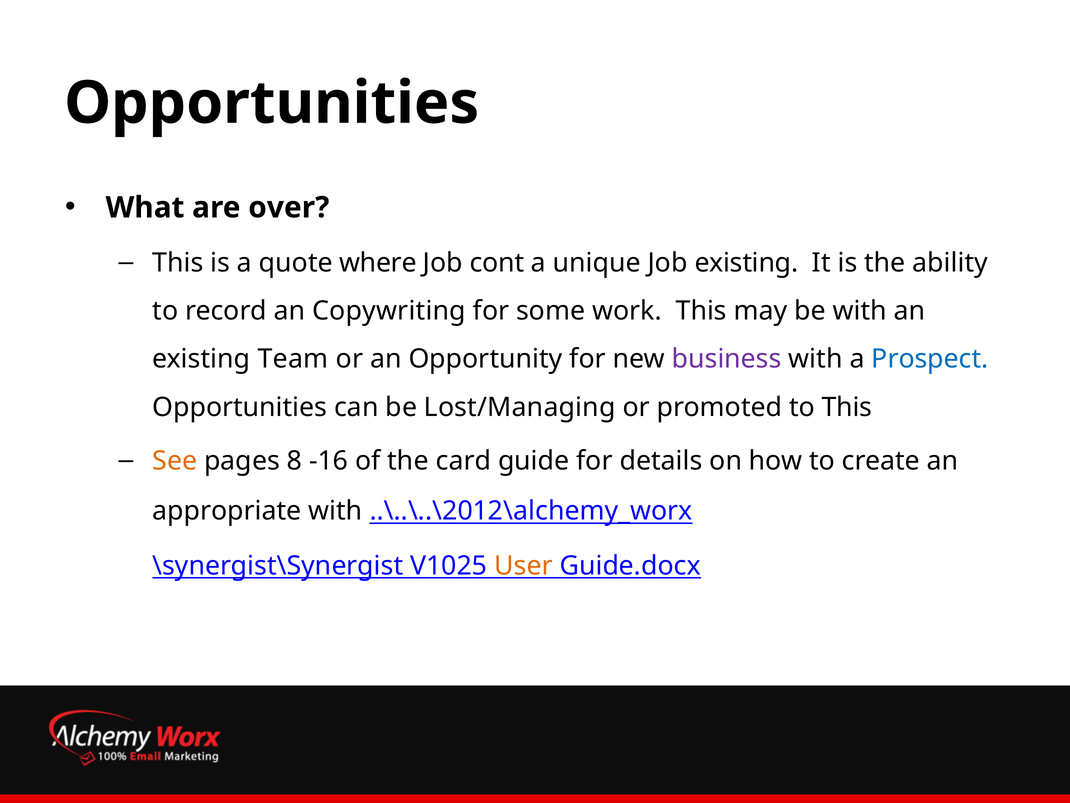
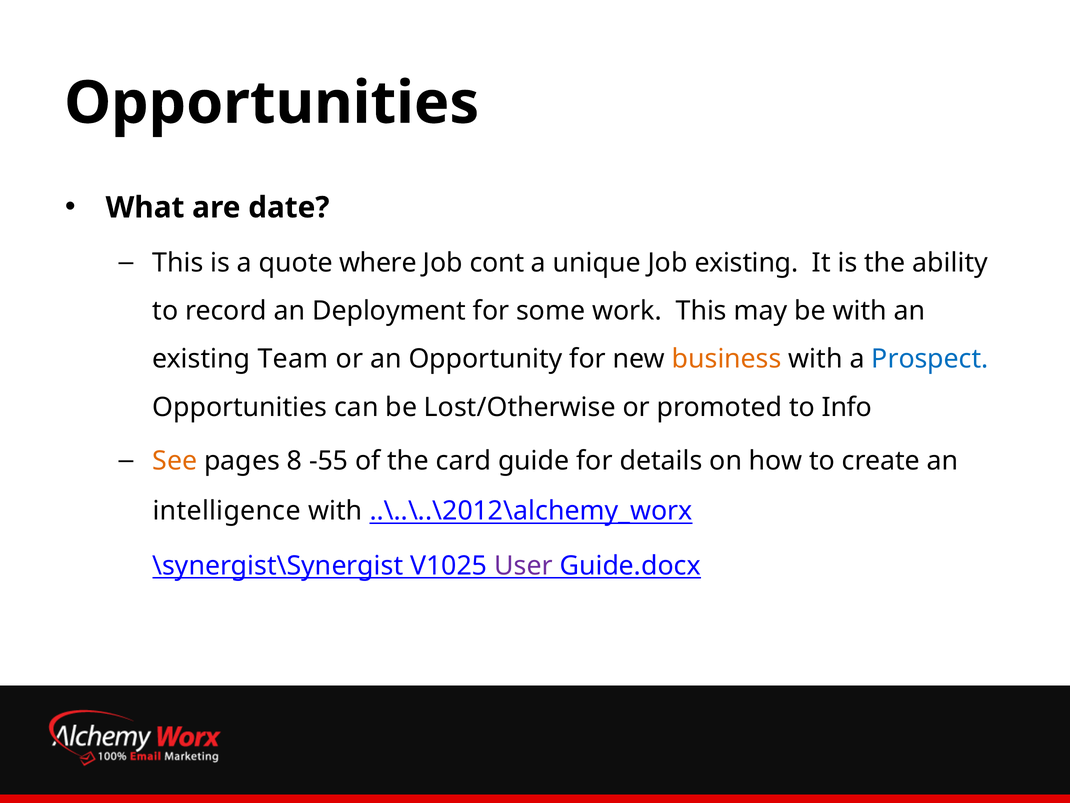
over: over -> date
Copywriting: Copywriting -> Deployment
business colour: purple -> orange
Lost/Managing: Lost/Managing -> Lost/Otherwise
to This: This -> Info
-16: -16 -> -55
appropriate: appropriate -> intelligence
User colour: orange -> purple
